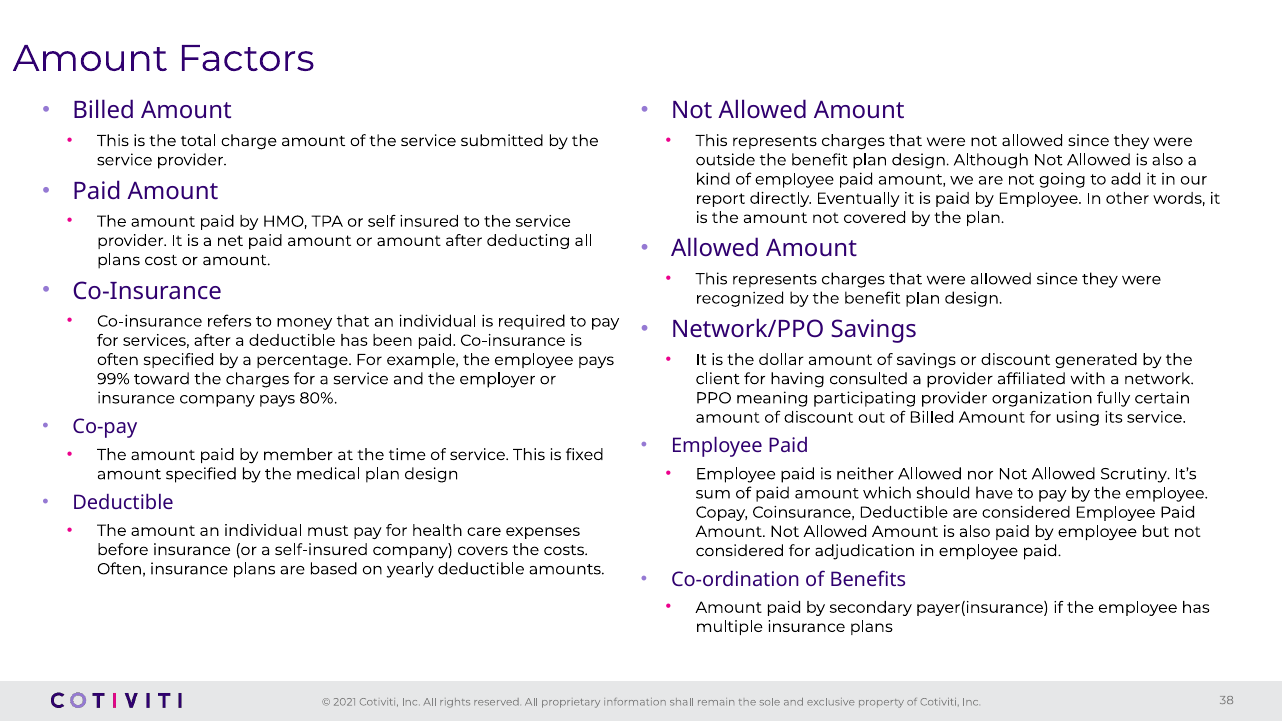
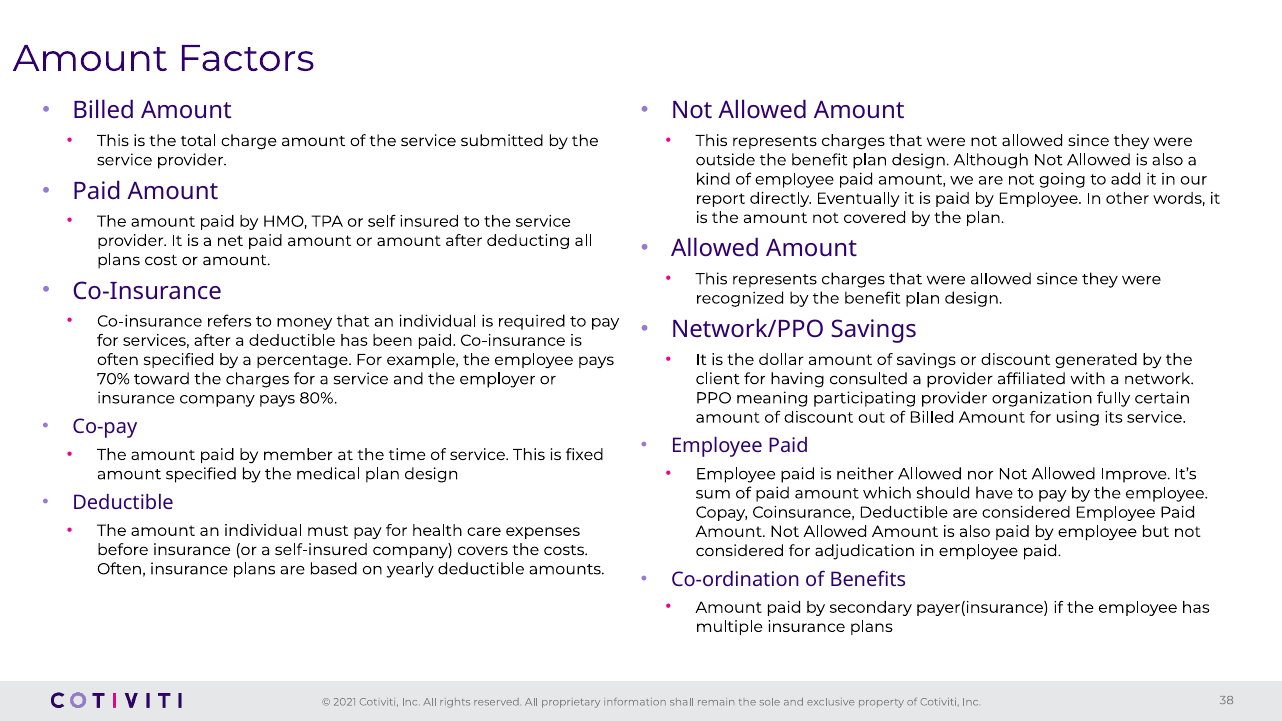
99%: 99% -> 70%
Scrutiny: Scrutiny -> Improve
